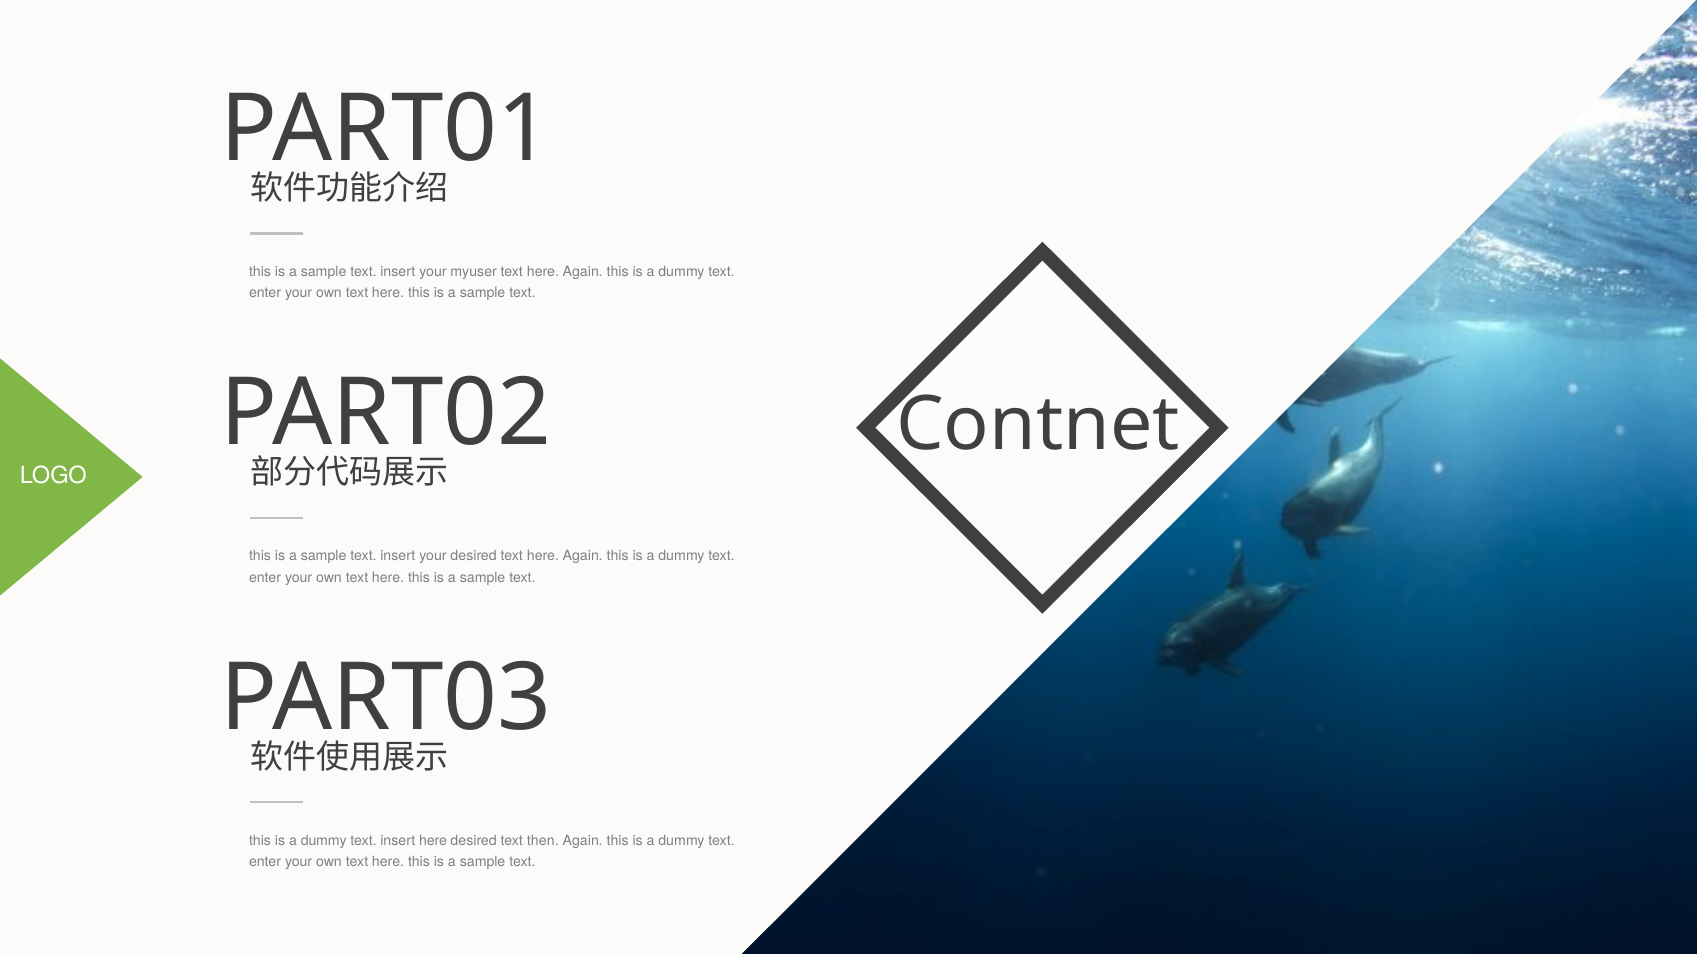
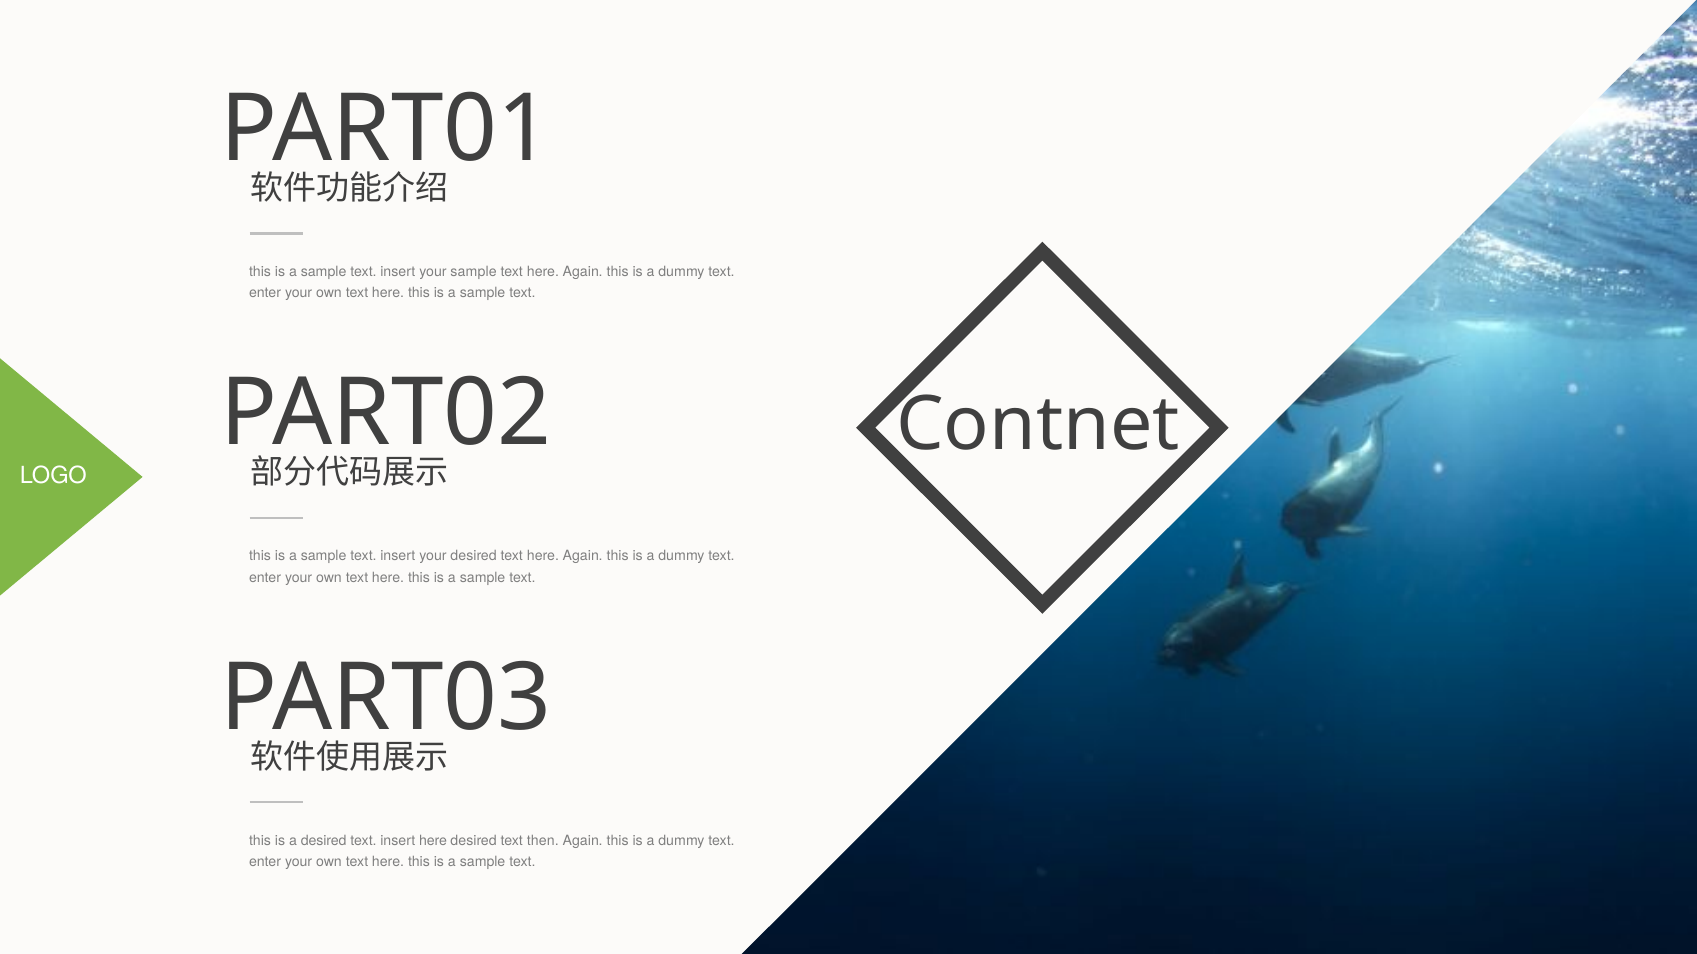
your myuser: myuser -> sample
dummy at (324, 841): dummy -> desired
